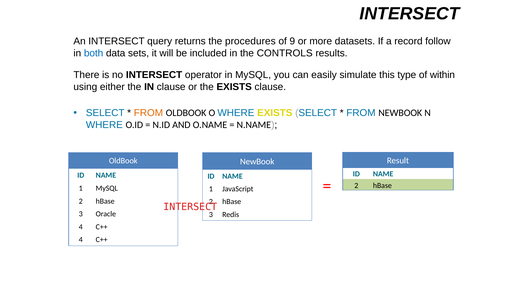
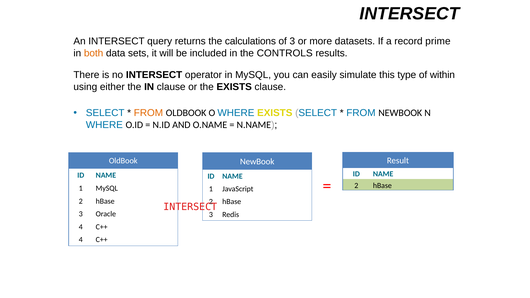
procedures: procedures -> calculations
of 9: 9 -> 3
follow: follow -> prime
both colour: blue -> orange
